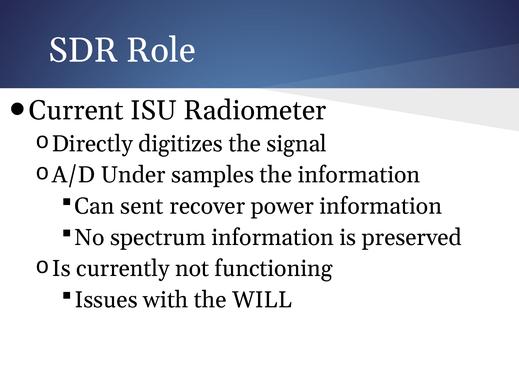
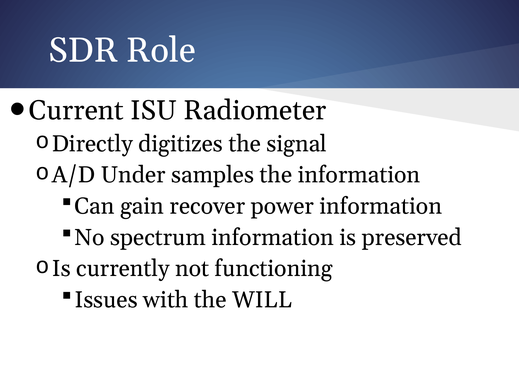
sent: sent -> gain
